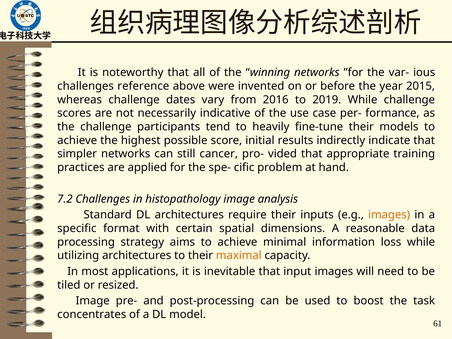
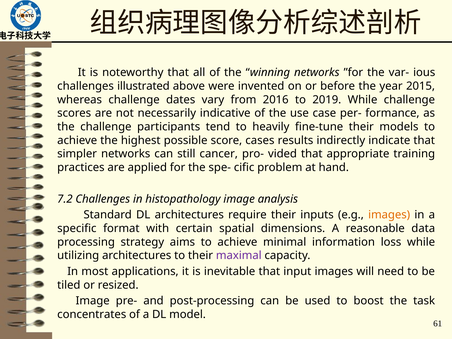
reference: reference -> illustrated
initial: initial -> cases
maximal colour: orange -> purple
